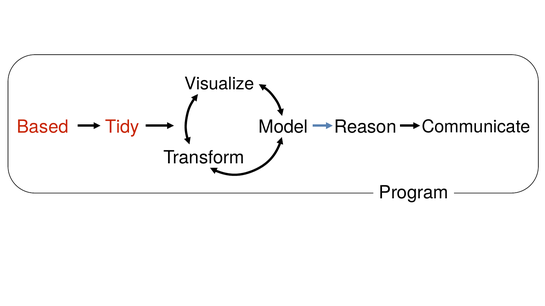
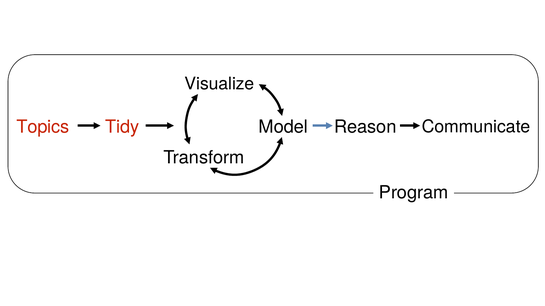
Based: Based -> Topics
